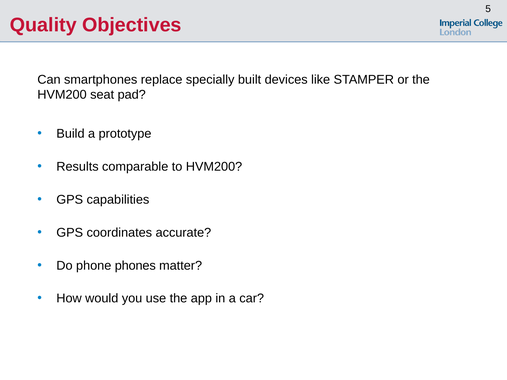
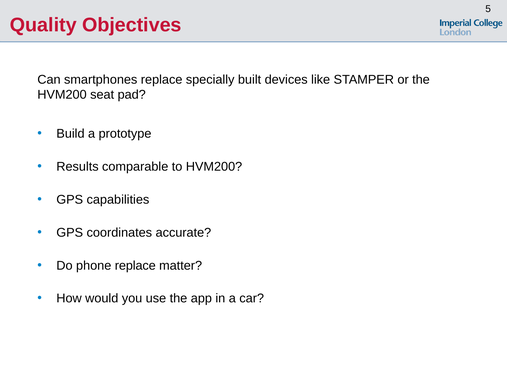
phone phones: phones -> replace
